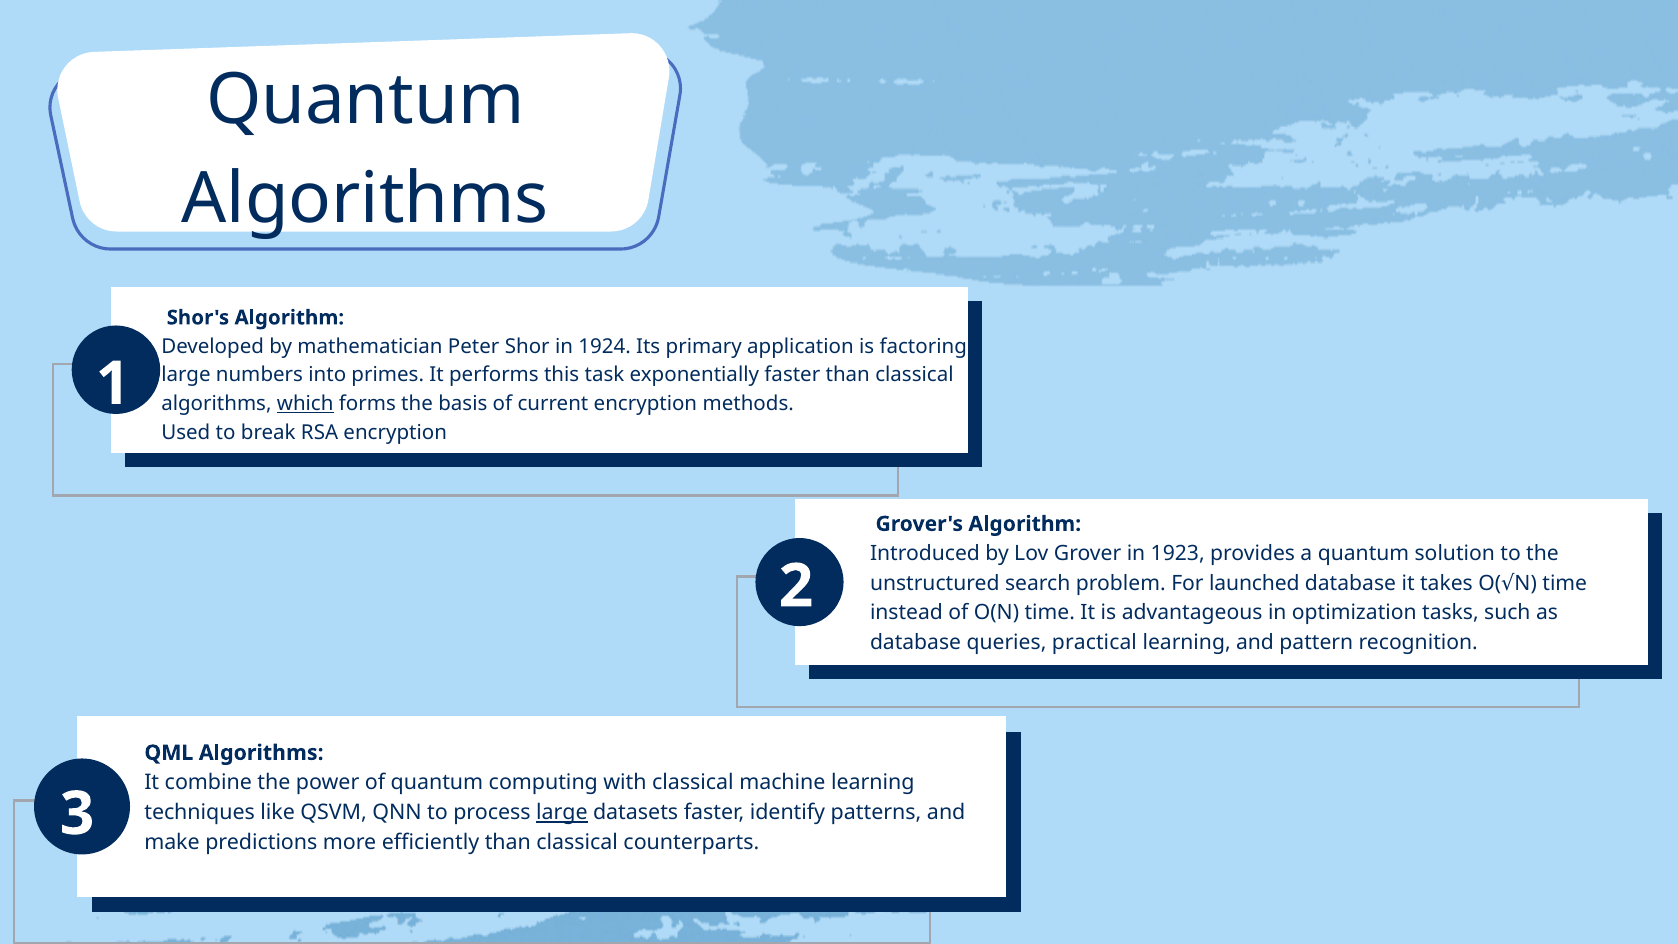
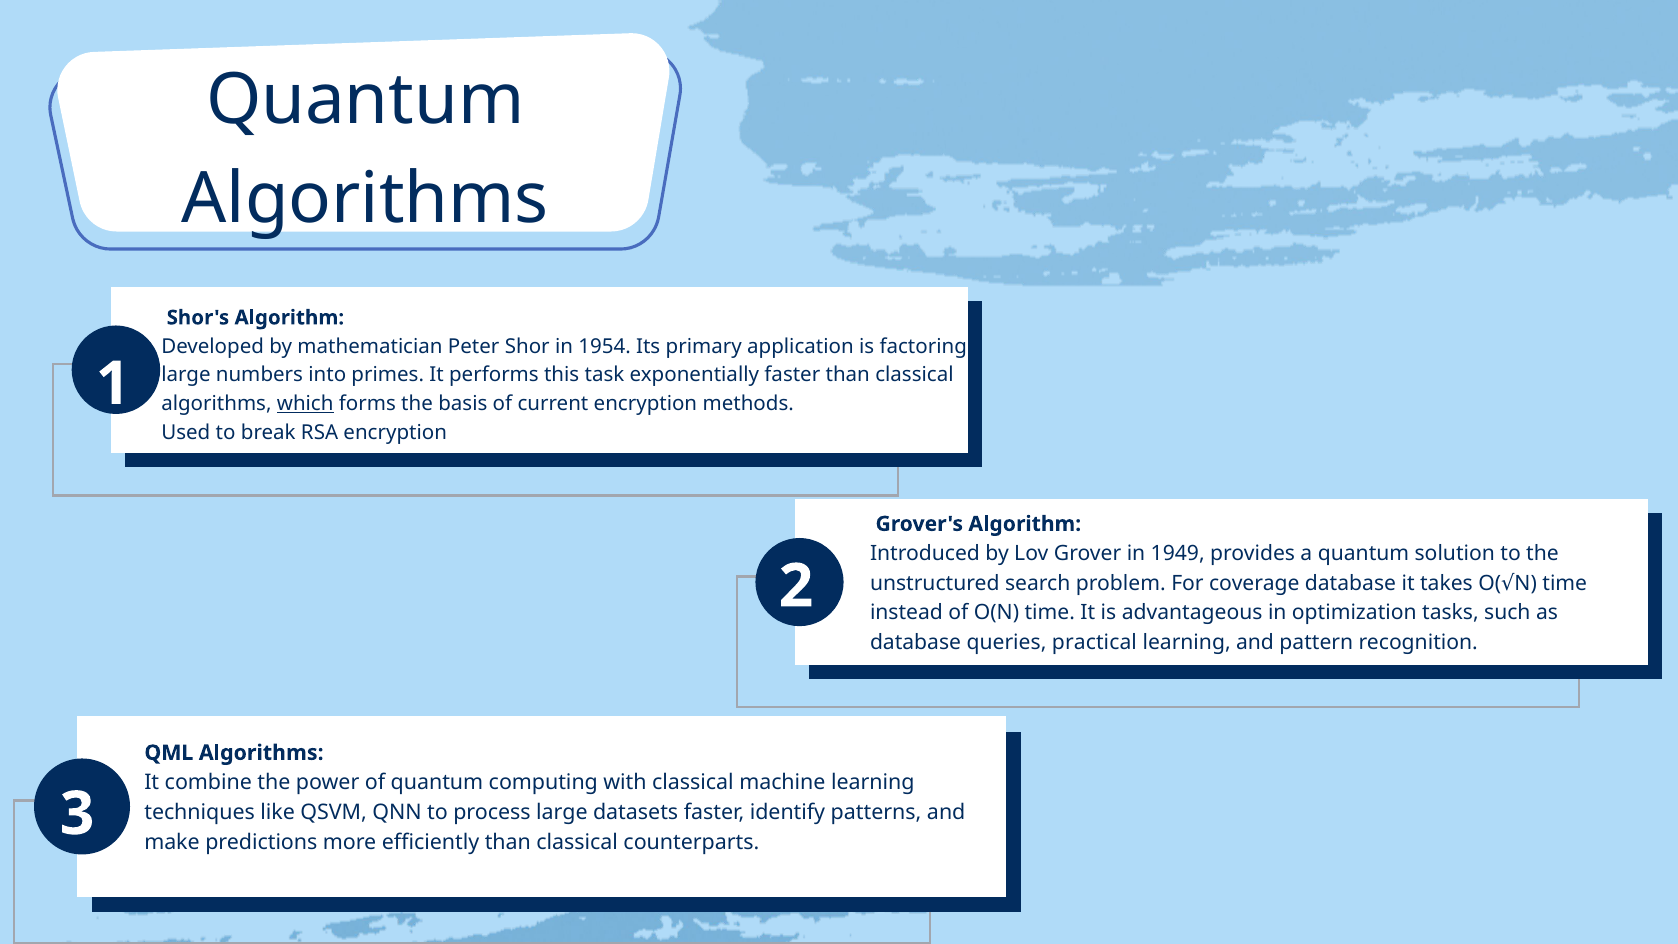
1924: 1924 -> 1954
1923: 1923 -> 1949
launched: launched -> coverage
large at (562, 813) underline: present -> none
